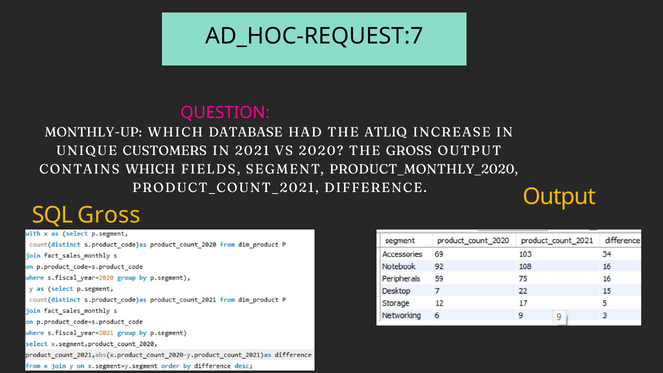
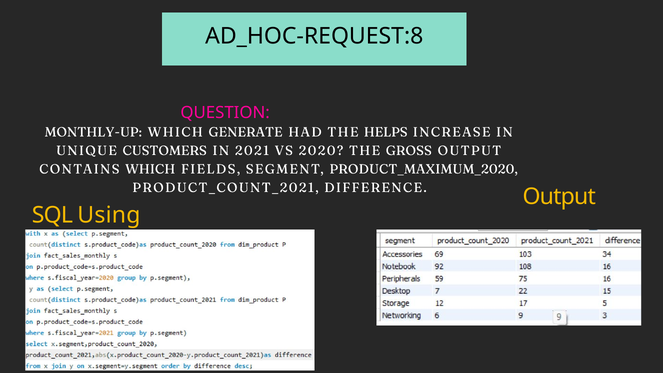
AD_HOC-REQUEST:7: AD_HOC-REQUEST:7 -> AD_HOC-REQUEST:8
DATABASE: DATABASE -> GENERATE
ATLIQ: ATLIQ -> HELPS
PRODUCT_MONTHLY_2020: PRODUCT_MONTHLY_2020 -> PRODUCT_MAXIMUM_2020
SQL Gross: Gross -> Using
